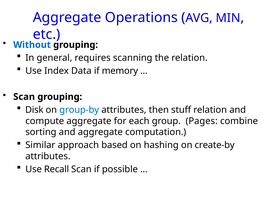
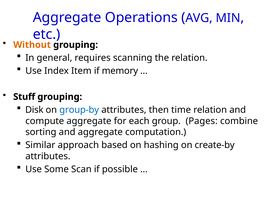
Without colour: blue -> orange
Data: Data -> Item
Scan at (24, 97): Scan -> Stuff
stuff: stuff -> time
Recall: Recall -> Some
